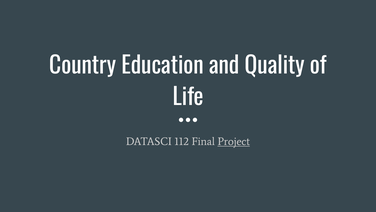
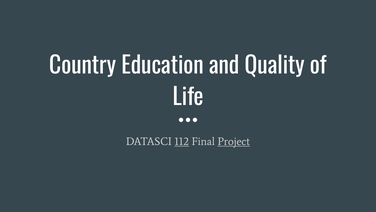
112 underline: none -> present
